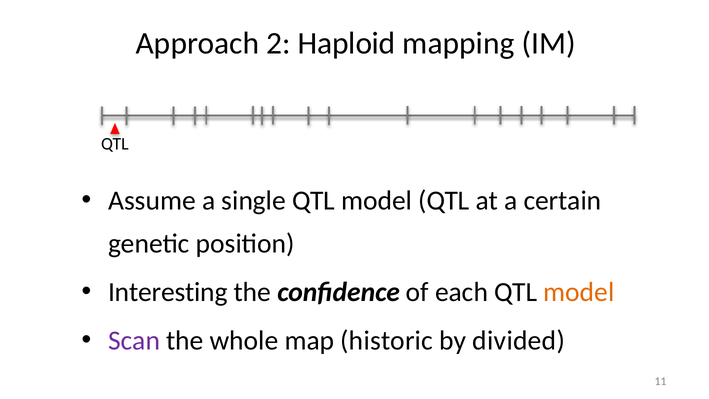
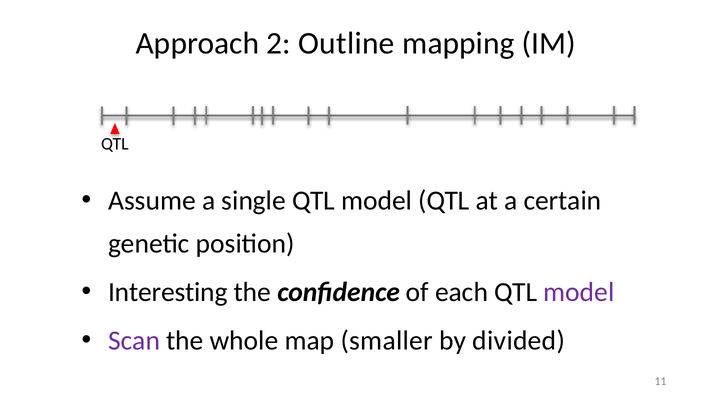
Haploid: Haploid -> Outline
model at (579, 292) colour: orange -> purple
historic: historic -> smaller
